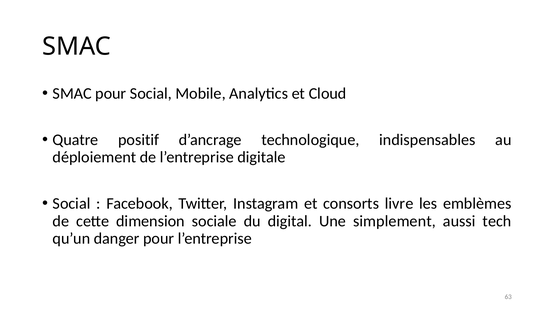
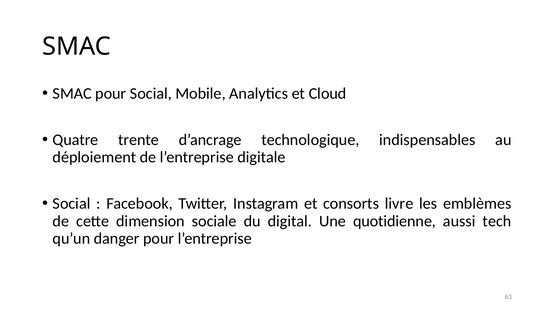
positif: positif -> trente
simplement: simplement -> quotidienne
